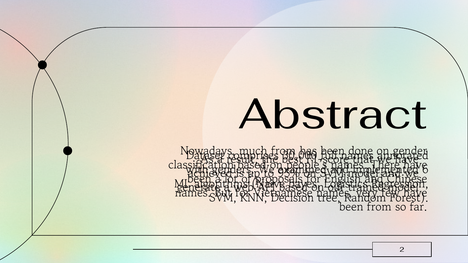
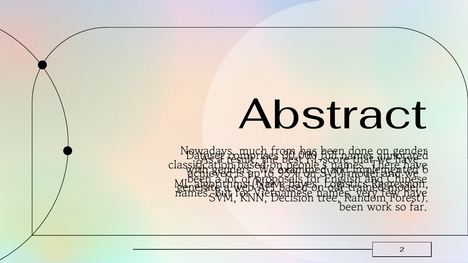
been from: from -> work
